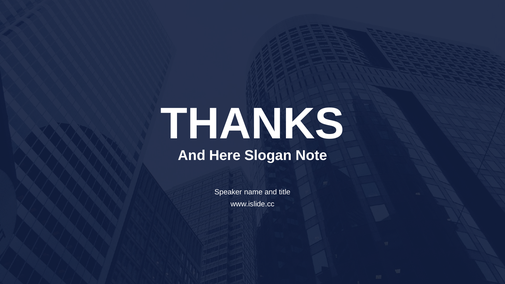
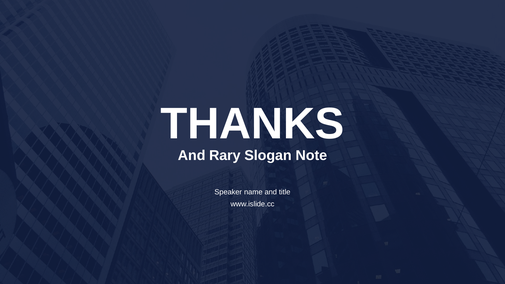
Here: Here -> Rary
